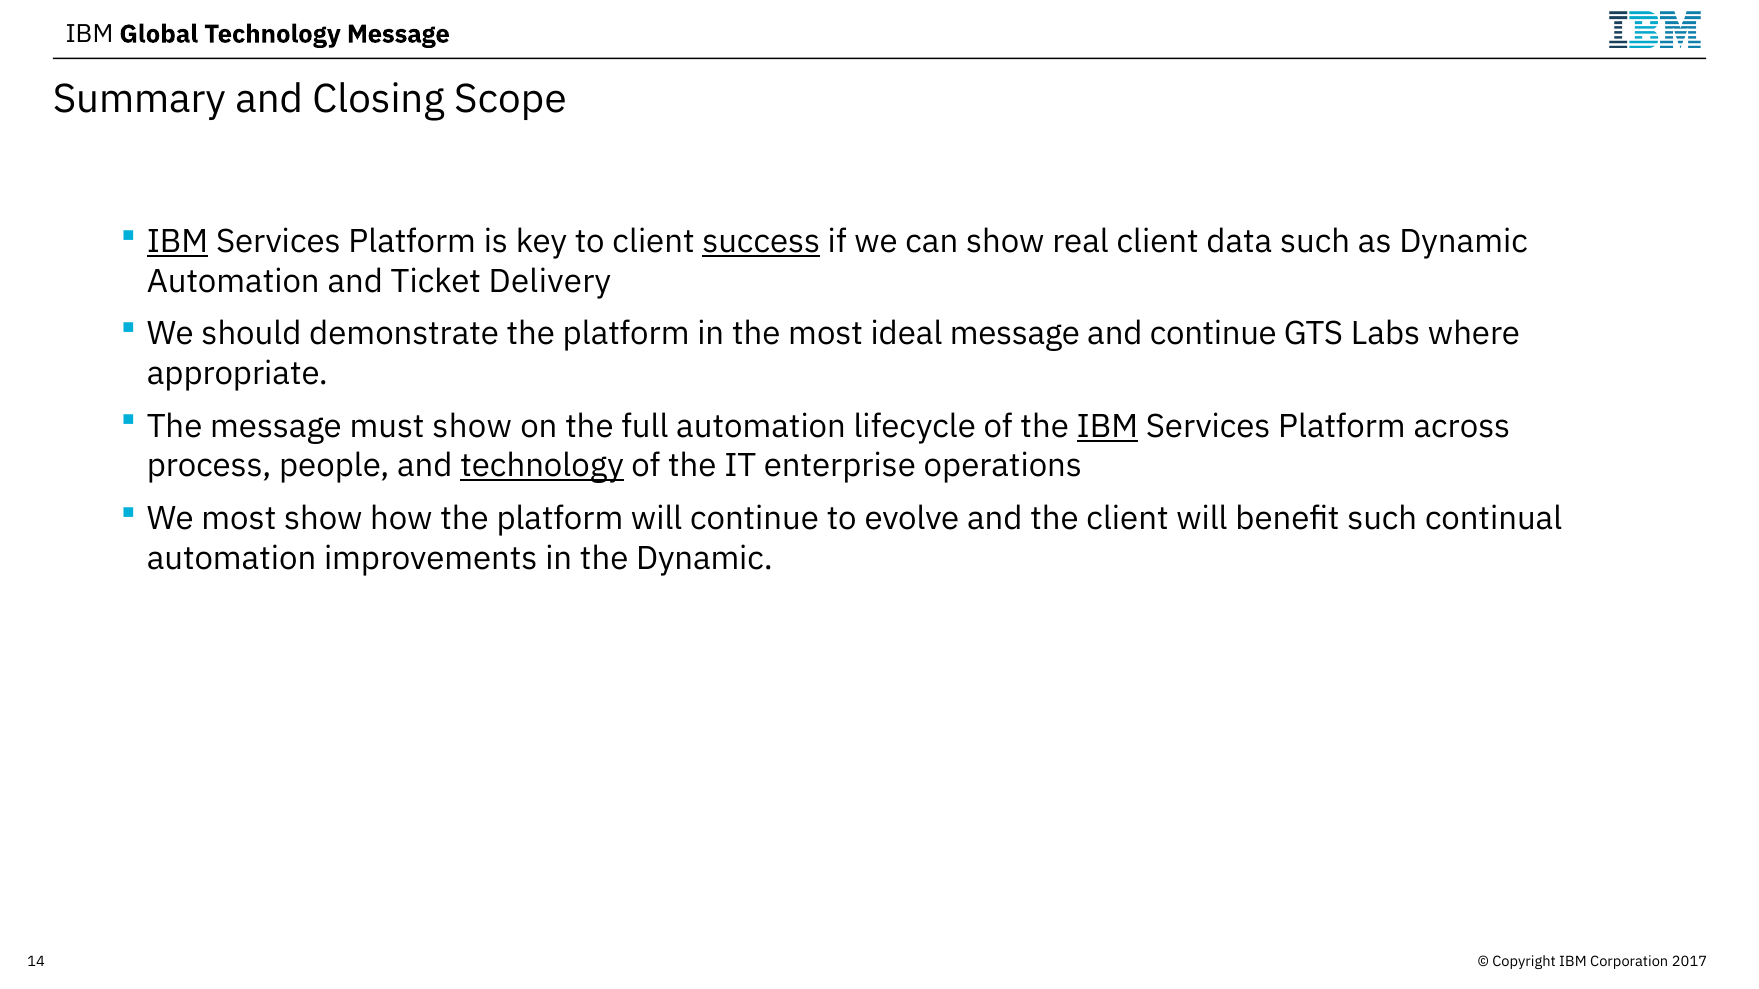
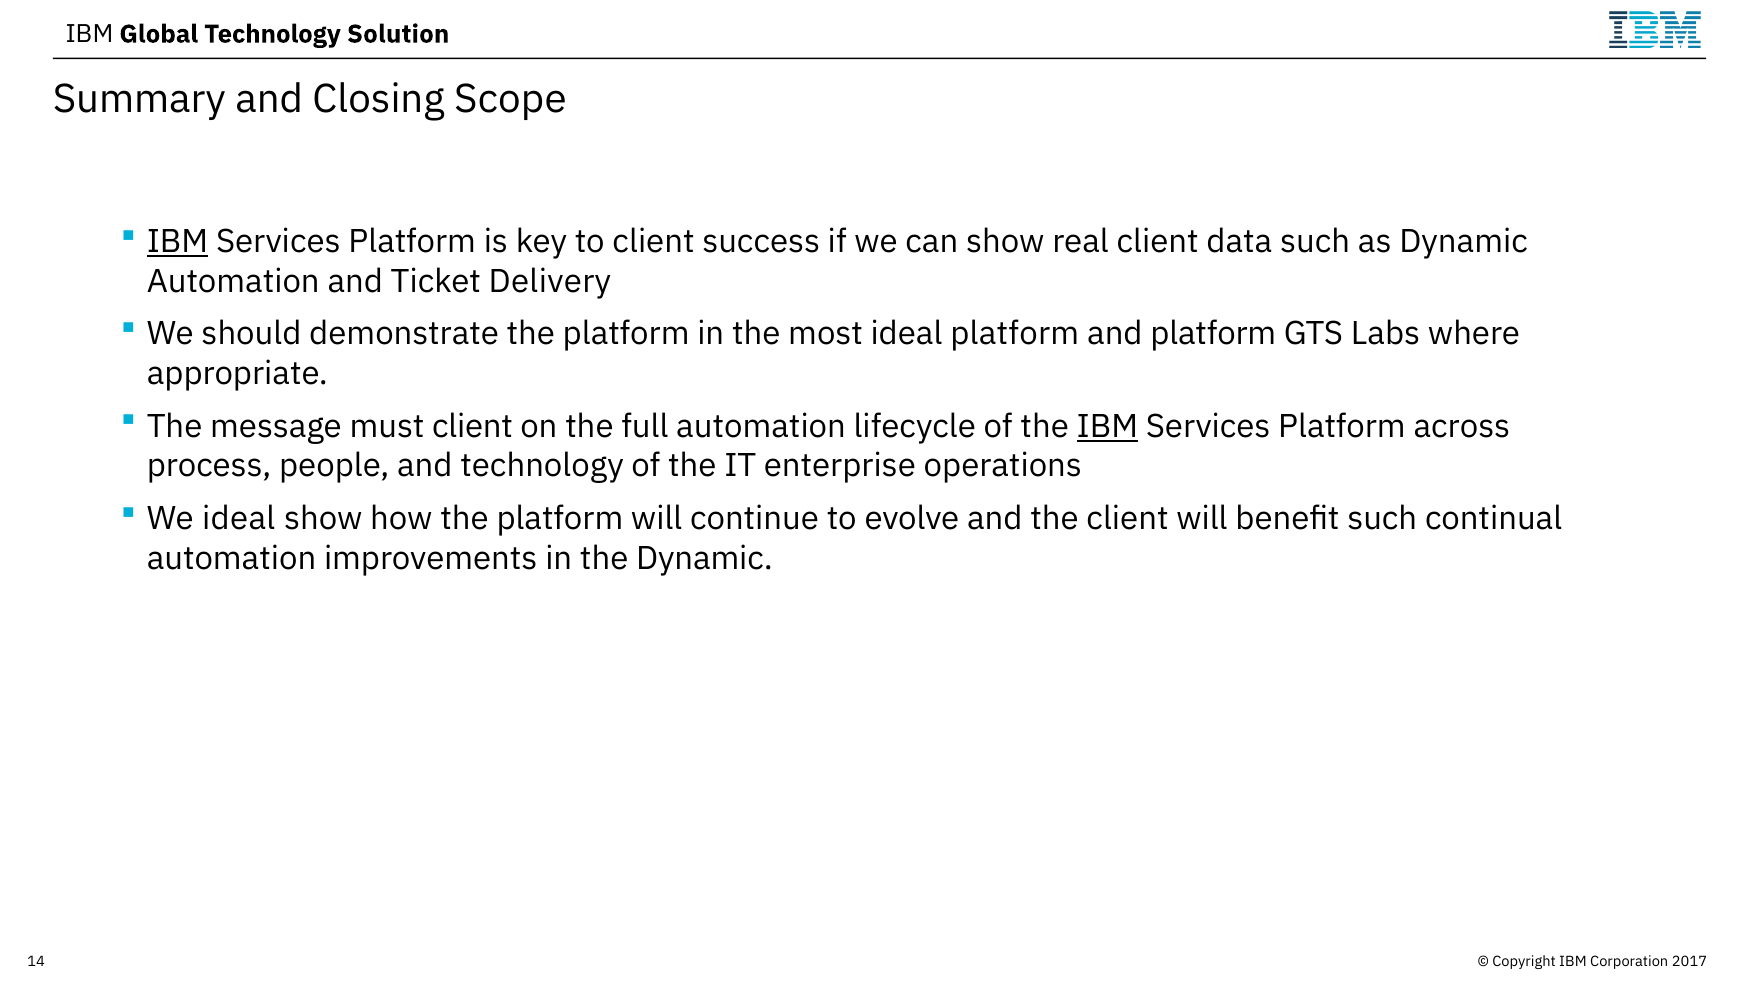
Technology Message: Message -> Solution
success underline: present -> none
ideal message: message -> platform
and continue: continue -> platform
must show: show -> client
technology at (542, 466) underline: present -> none
We most: most -> ideal
